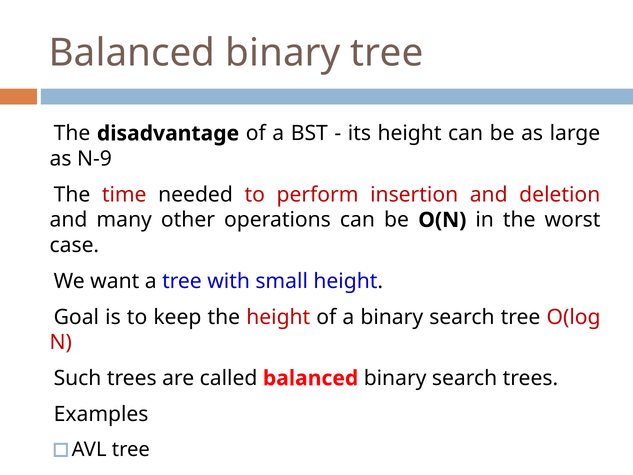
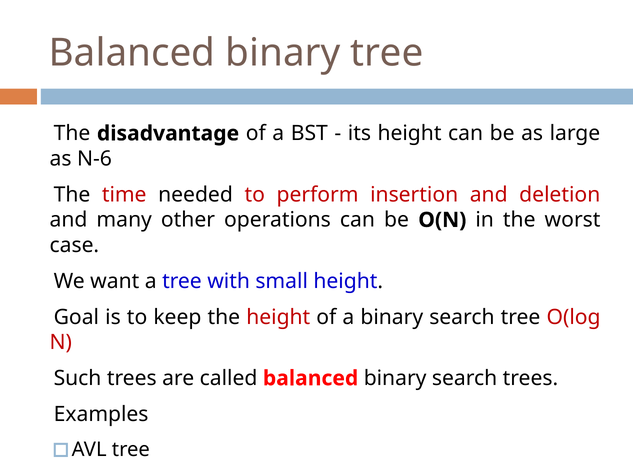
N-9: N-9 -> N-6
